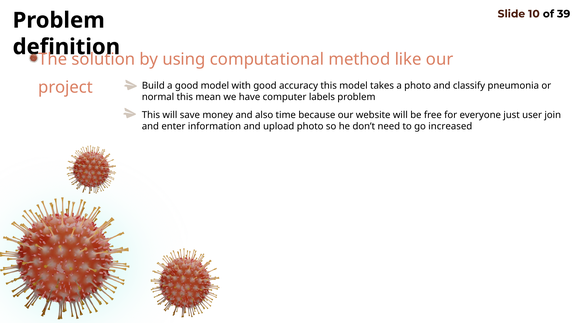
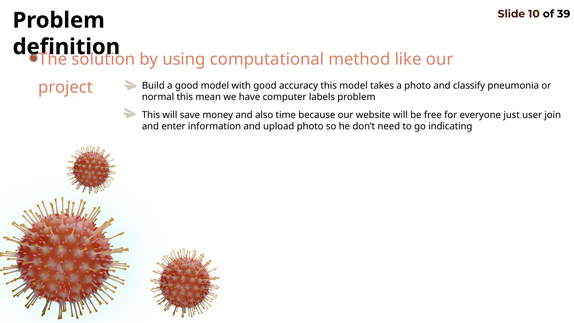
increased: increased -> indicating
